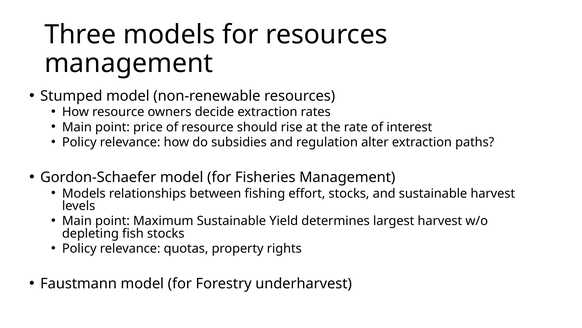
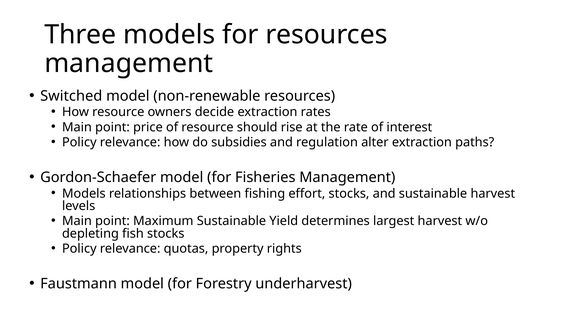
Stumped: Stumped -> Switched
